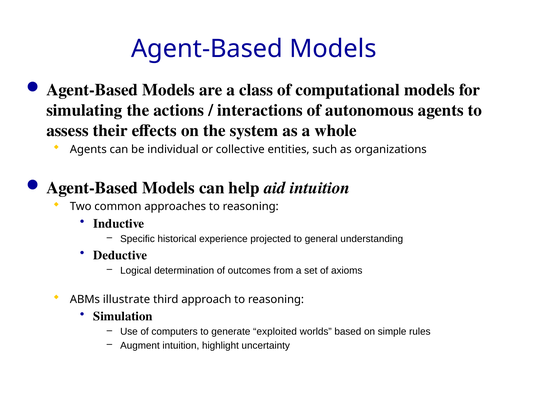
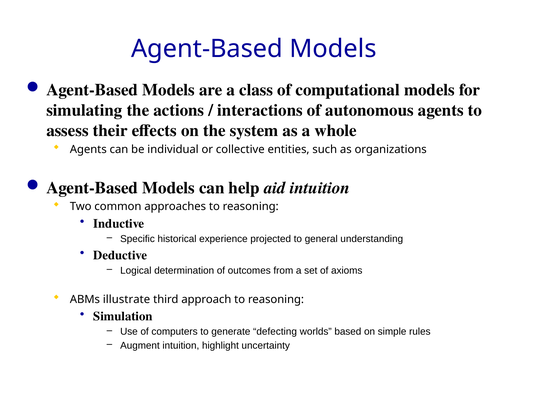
exploited: exploited -> defecting
